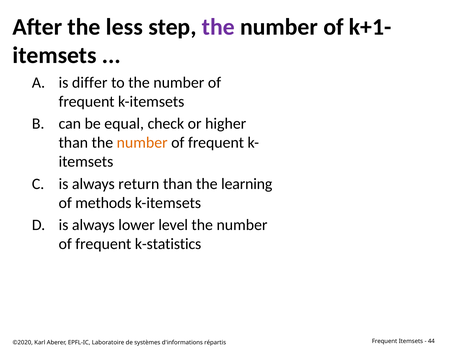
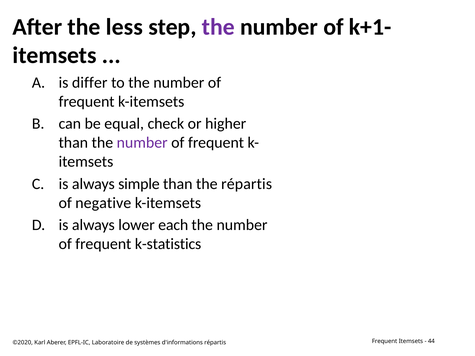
number at (142, 143) colour: orange -> purple
return: return -> simple
the learning: learning -> répartis
methods: methods -> negative
level: level -> each
